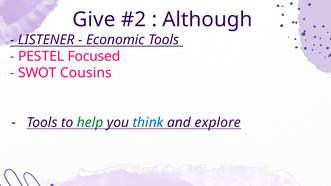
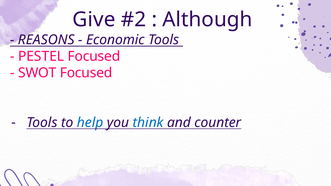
LISTENER: LISTENER -> REASONS
SWOT Cousins: Cousins -> Focused
help colour: green -> blue
explore: explore -> counter
